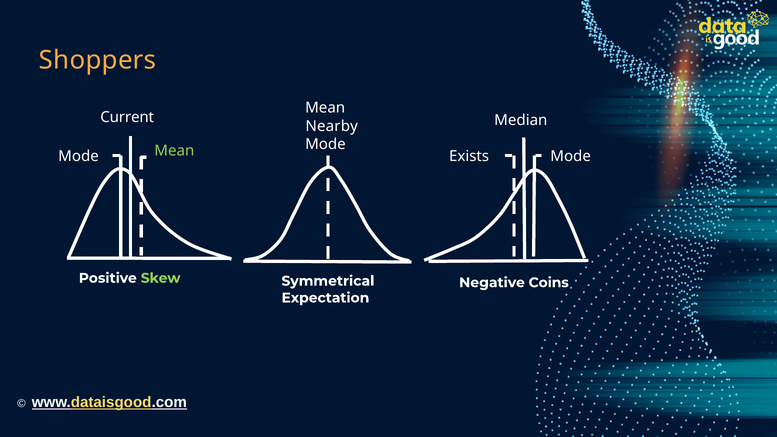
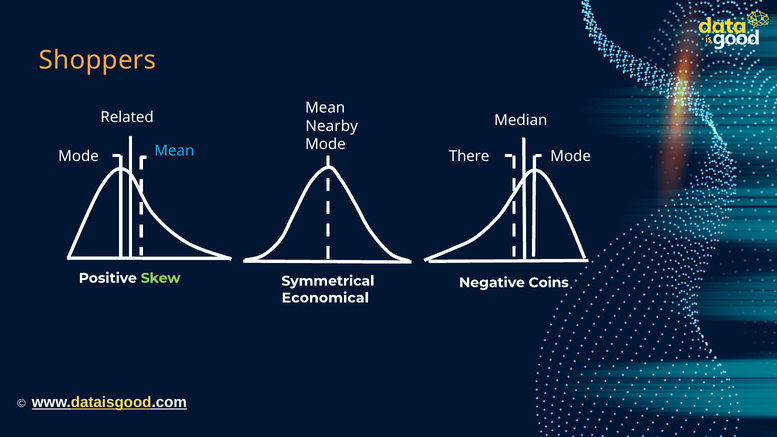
Current: Current -> Related
Mean at (174, 151) colour: light green -> light blue
Exists: Exists -> There
Expectation: Expectation -> Economical
